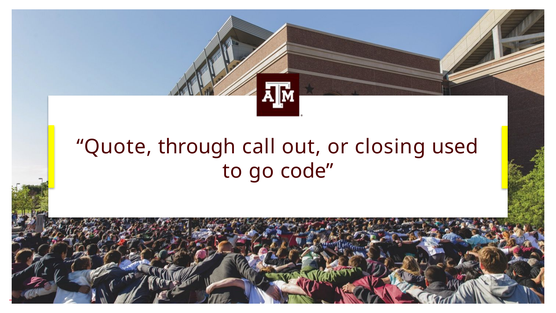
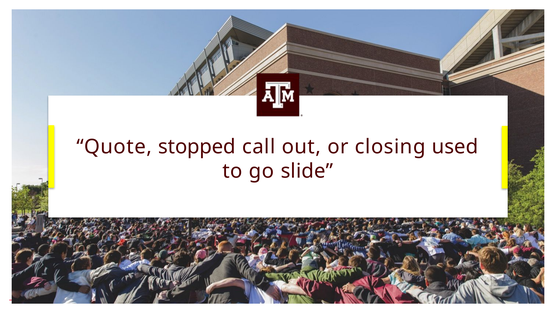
through: through -> stopped
code: code -> slide
